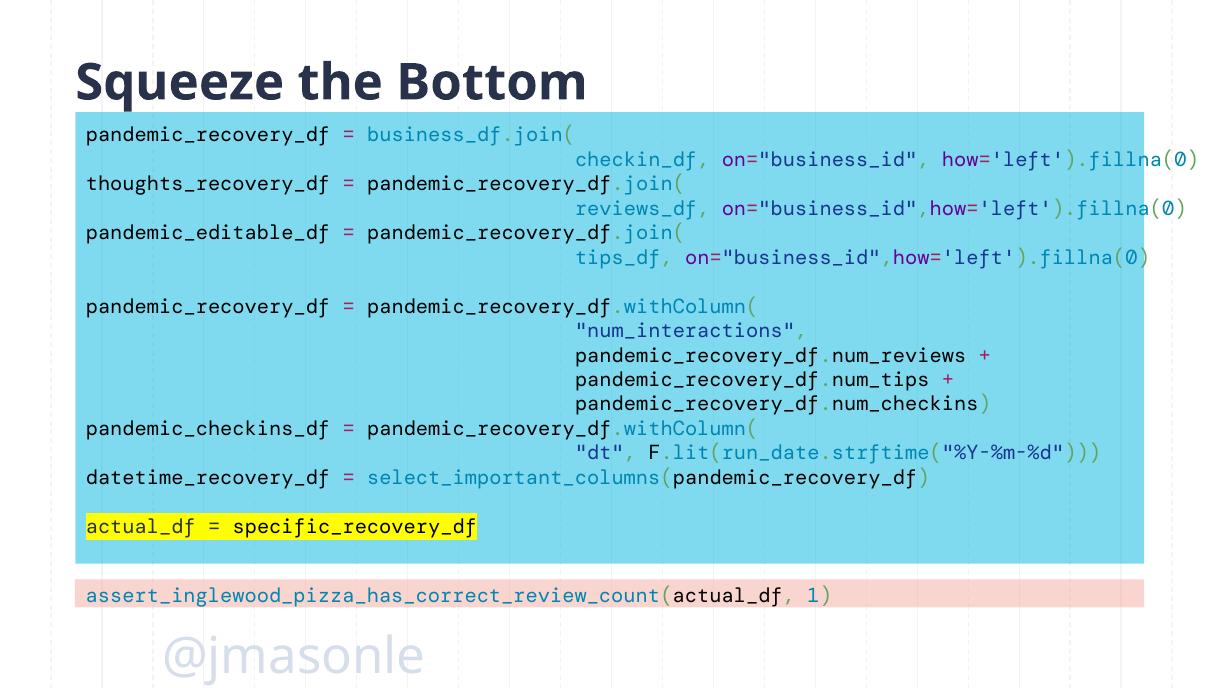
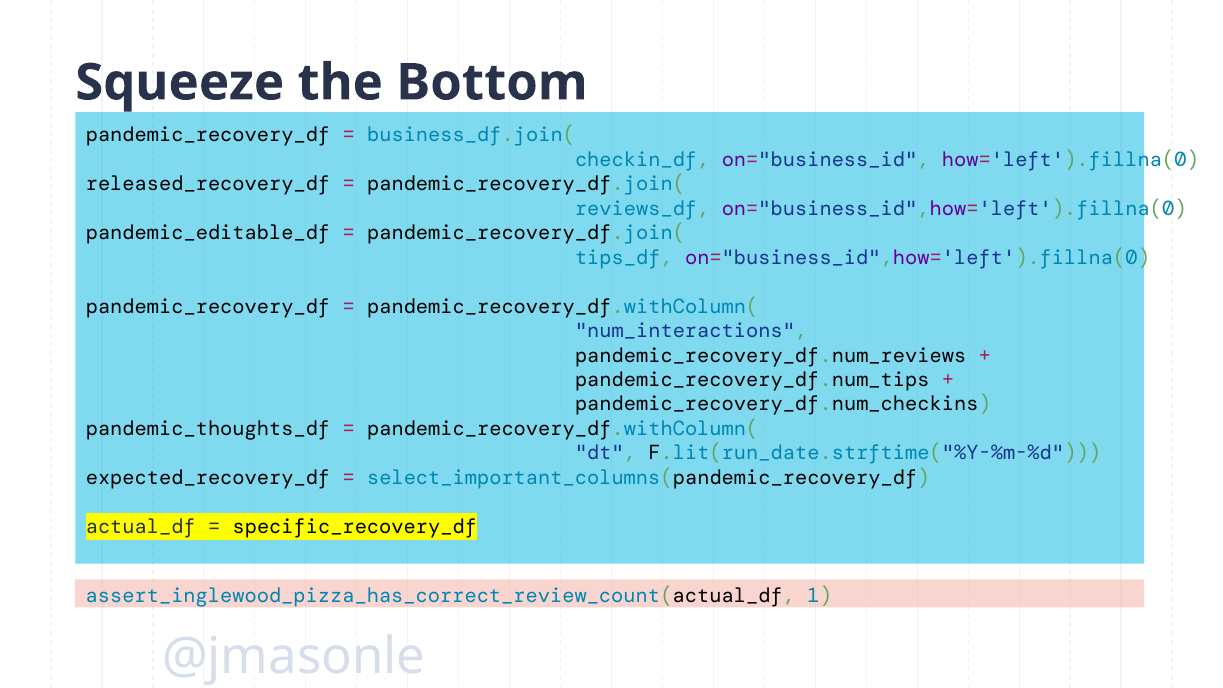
thoughts_recovery_df: thoughts_recovery_df -> released_recovery_df
pandemic_checkins_df: pandemic_checkins_df -> pandemic_thoughts_df
datetime_recovery_df: datetime_recovery_df -> expected_recovery_df
